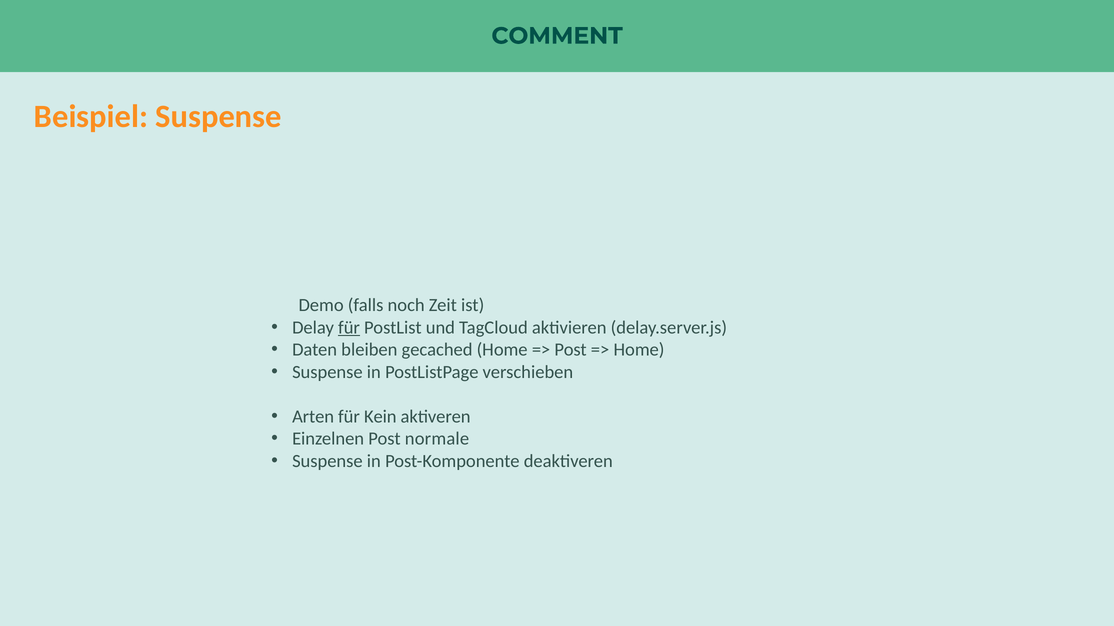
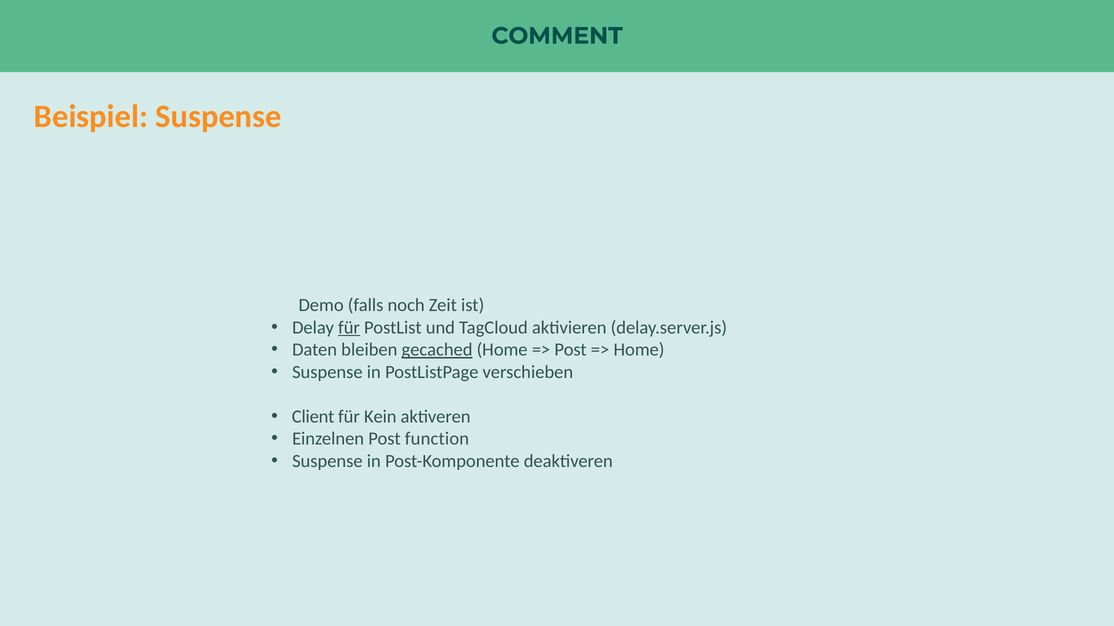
gecached underline: none -> present
Arten: Arten -> Client
normale: normale -> function
